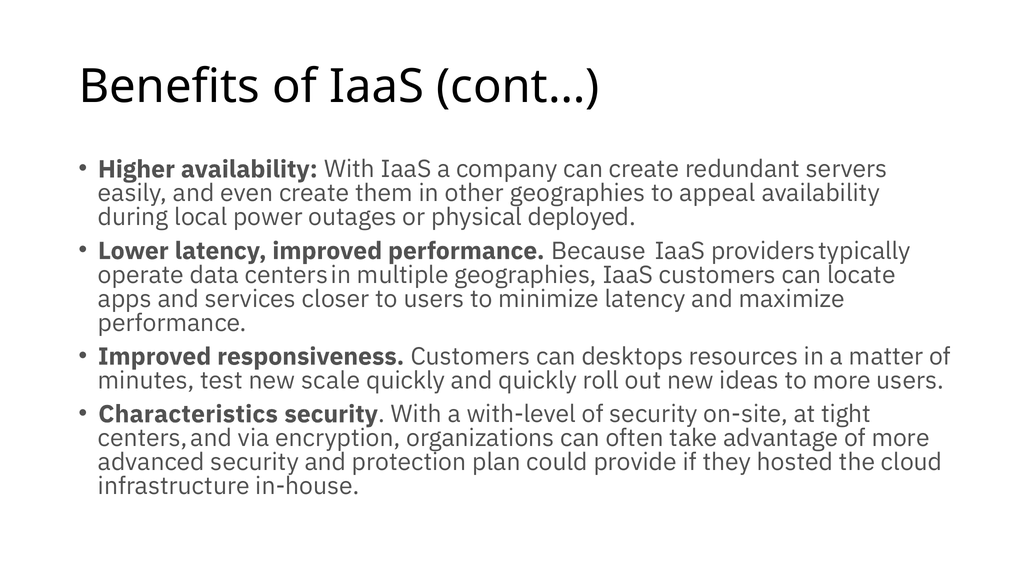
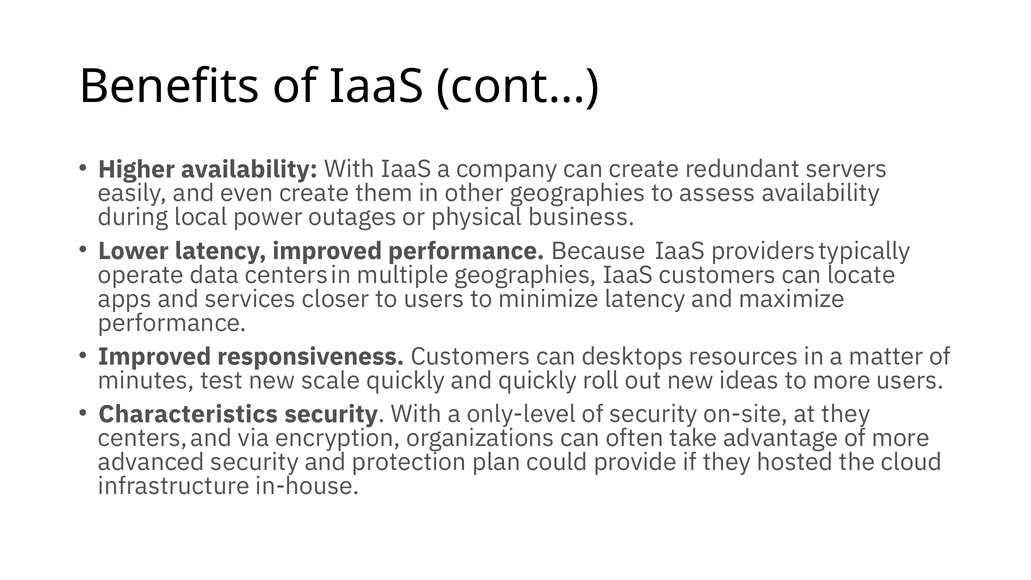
appeal: appeal -> assess
deployed: deployed -> business
with-level: with-level -> only-level
at tight: tight -> they
